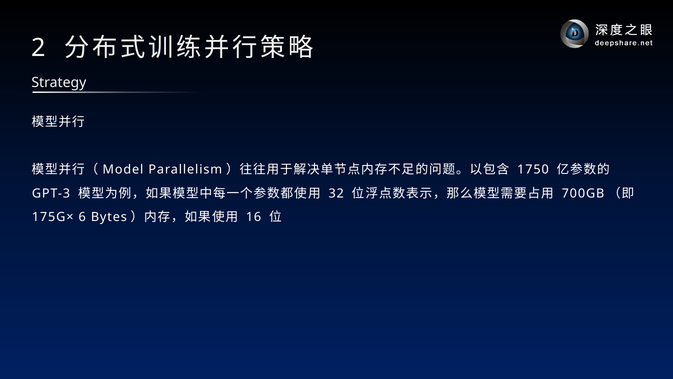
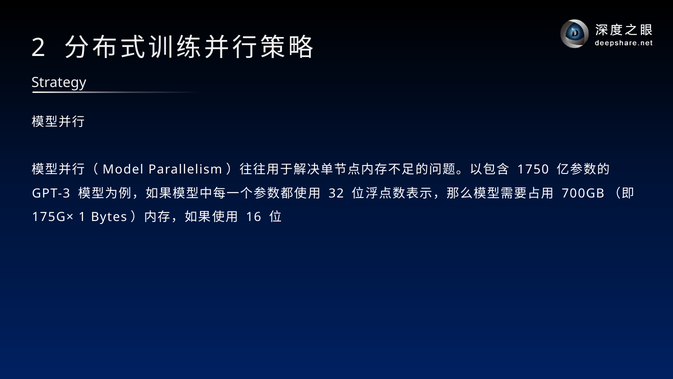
6: 6 -> 1
